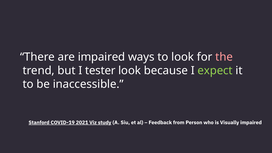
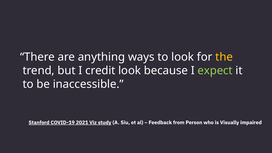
are impaired: impaired -> anything
the colour: pink -> yellow
tester: tester -> credit
